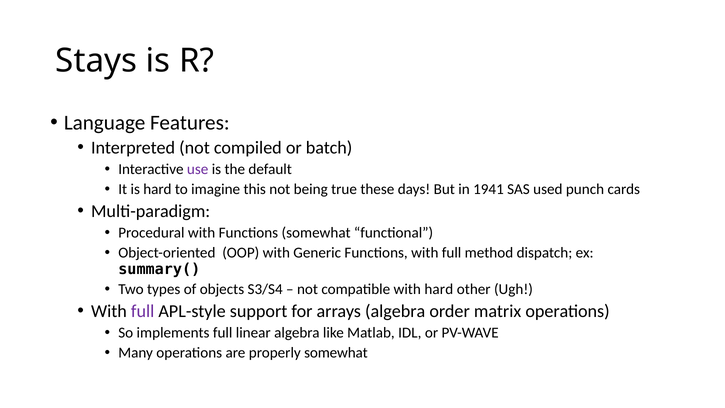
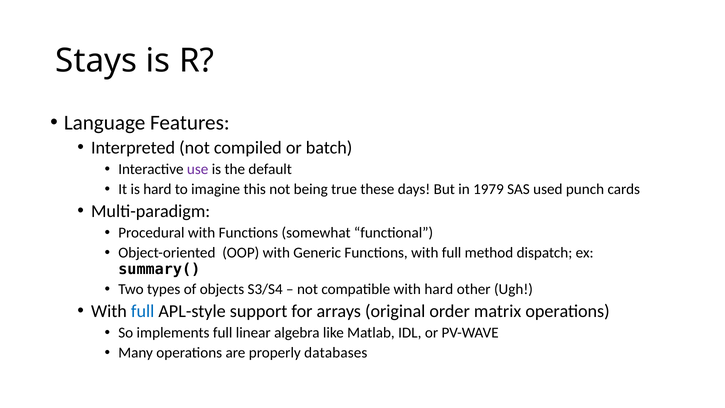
1941: 1941 -> 1979
full at (143, 311) colour: purple -> blue
arrays algebra: algebra -> original
properly somewhat: somewhat -> databases
